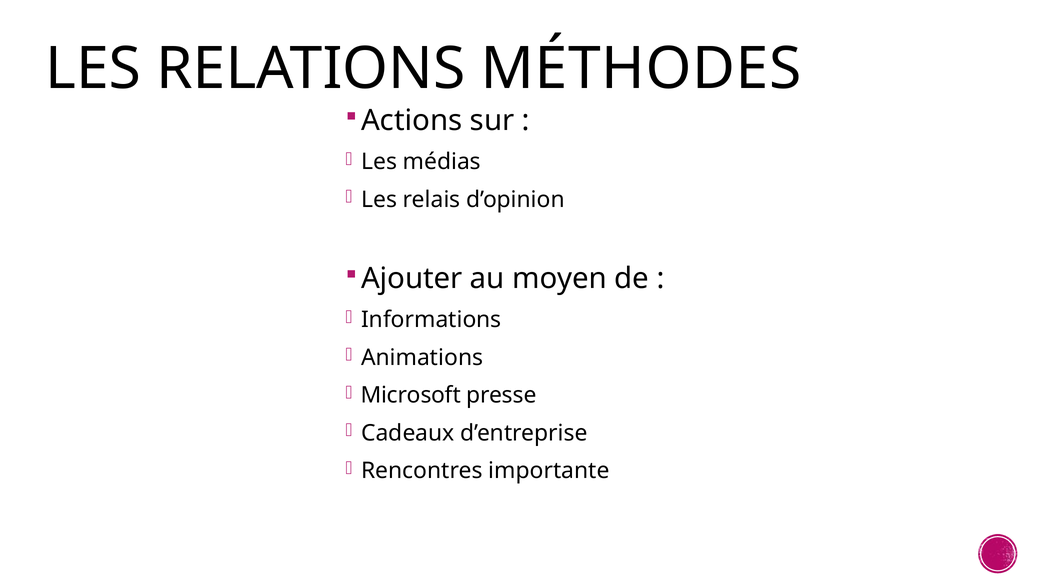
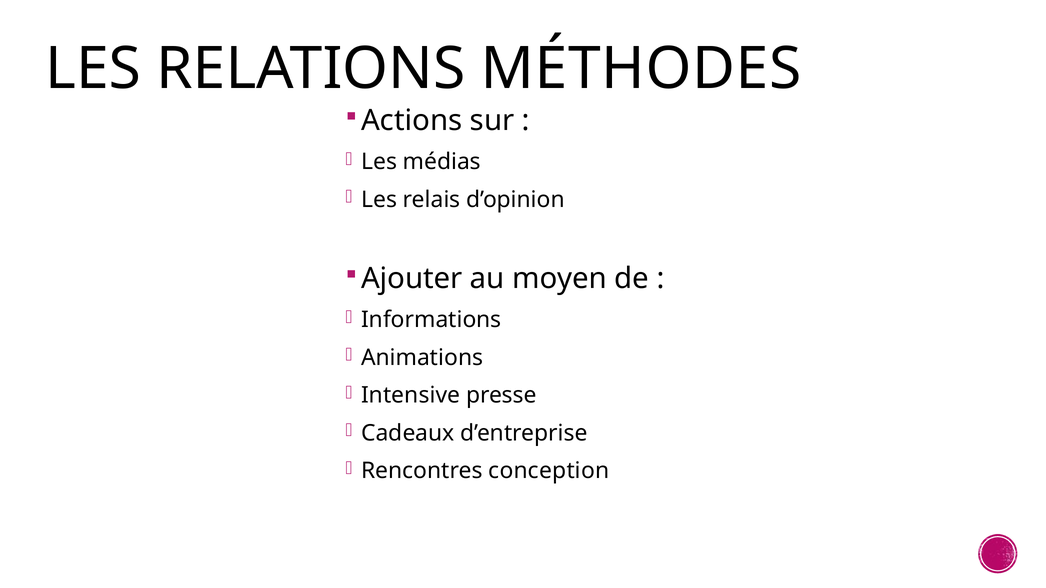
Microsoft: Microsoft -> Intensive
importante: importante -> conception
